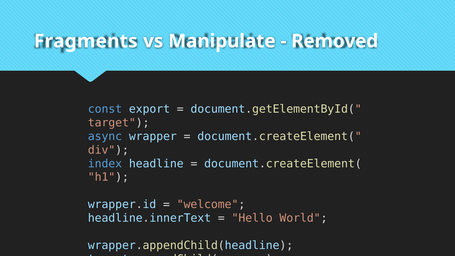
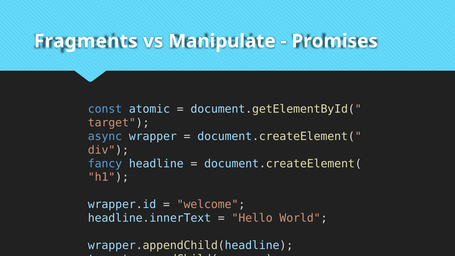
Removed: Removed -> Promises
export: export -> atomic
index: index -> fancy
